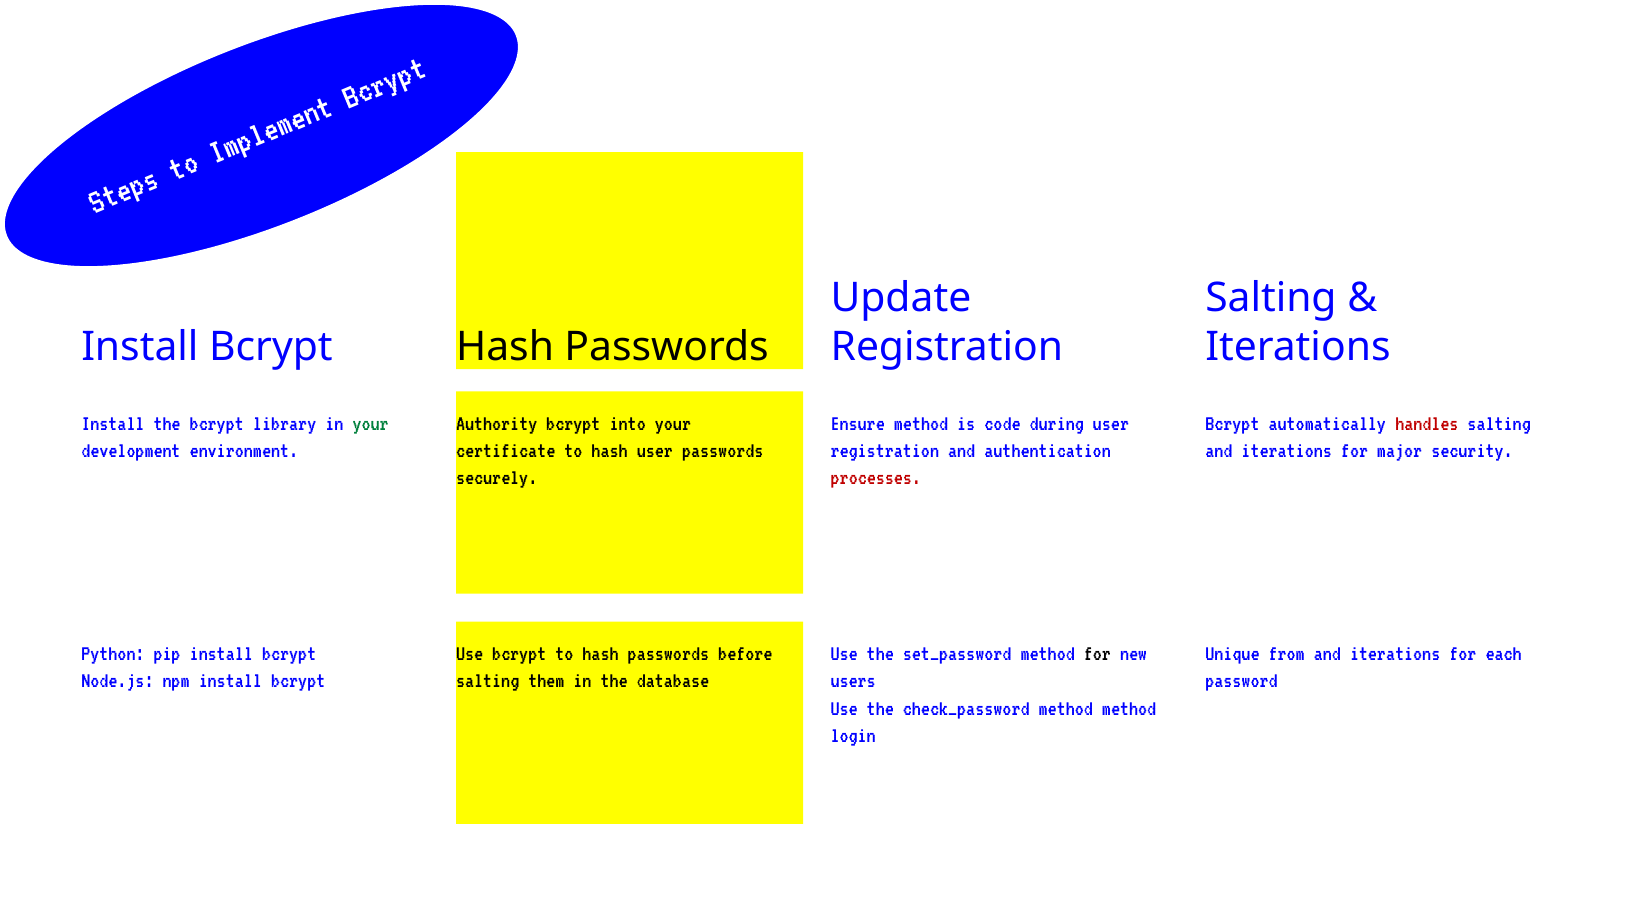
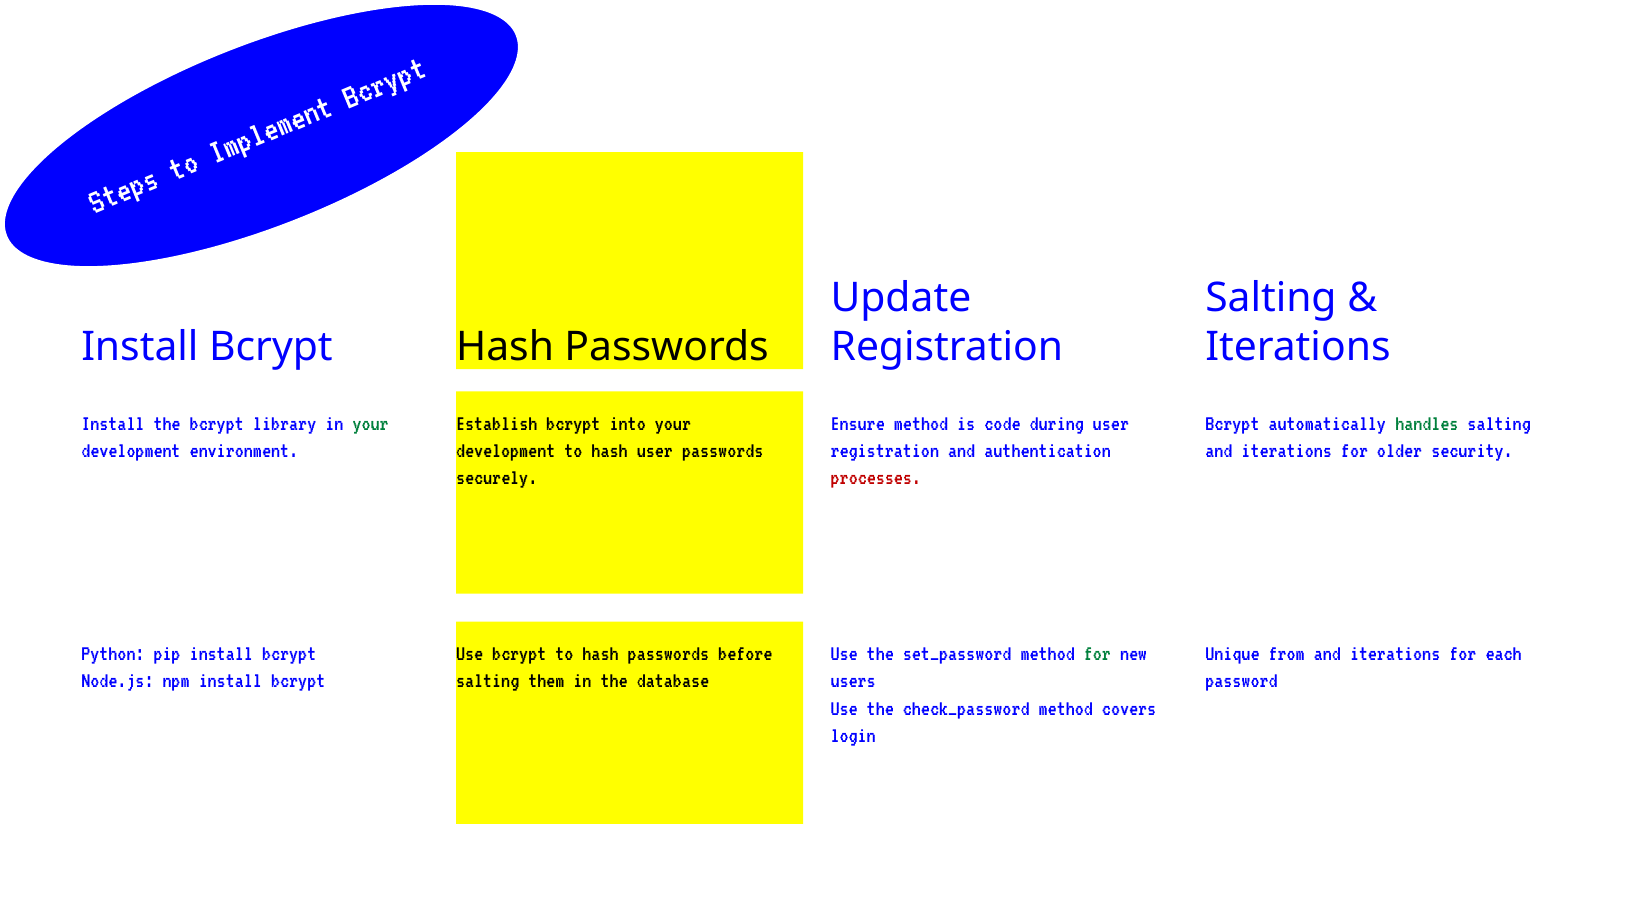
Authority: Authority -> Establish
handles colour: red -> green
certificate at (506, 450): certificate -> development
major: major -> older
for at (1097, 653) colour: black -> green
method method: method -> covers
